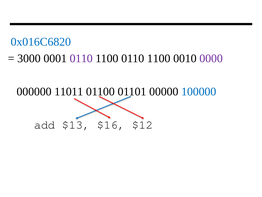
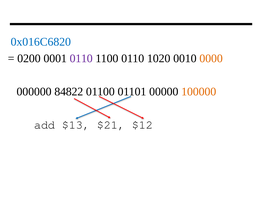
3000: 3000 -> 0200
1100 0110 1100: 1100 -> 1020
0000 colour: purple -> orange
11011: 11011 -> 84822
100000 colour: blue -> orange
$16: $16 -> $21
